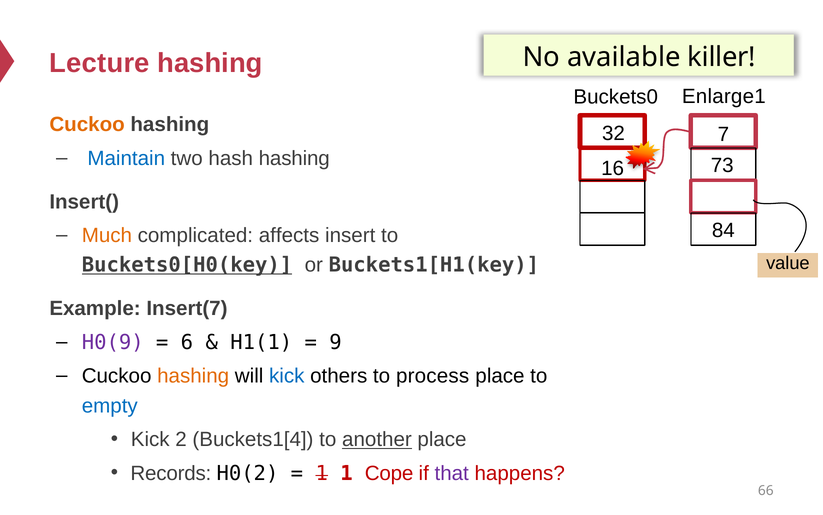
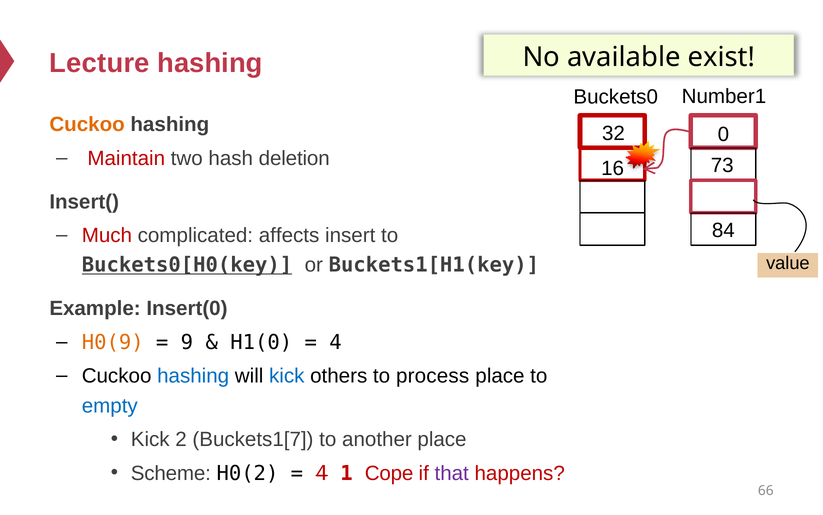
killer: killer -> exist
Enlarge1: Enlarge1 -> Number1
7: 7 -> 0
Maintain colour: blue -> red
hash hashing: hashing -> deletion
Much colour: orange -> red
Insert(7: Insert(7 -> Insert(0
H0(9 colour: purple -> orange
6: 6 -> 9
H1(1: H1(1 -> H1(0
9 at (336, 342): 9 -> 4
hashing at (193, 376) colour: orange -> blue
Buckets1[4: Buckets1[4 -> Buckets1[7
another underline: present -> none
Records: Records -> Scheme
1 at (322, 473): 1 -> 4
